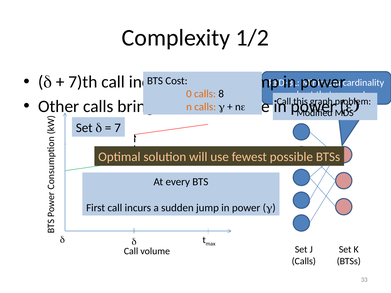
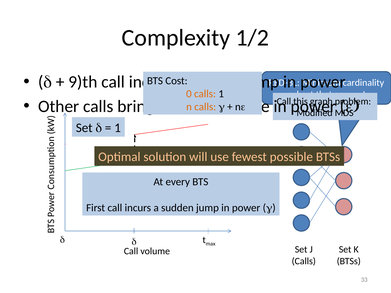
7)th: 7)th -> 9)th
calls 8: 8 -> 1
7 at (118, 128): 7 -> 1
